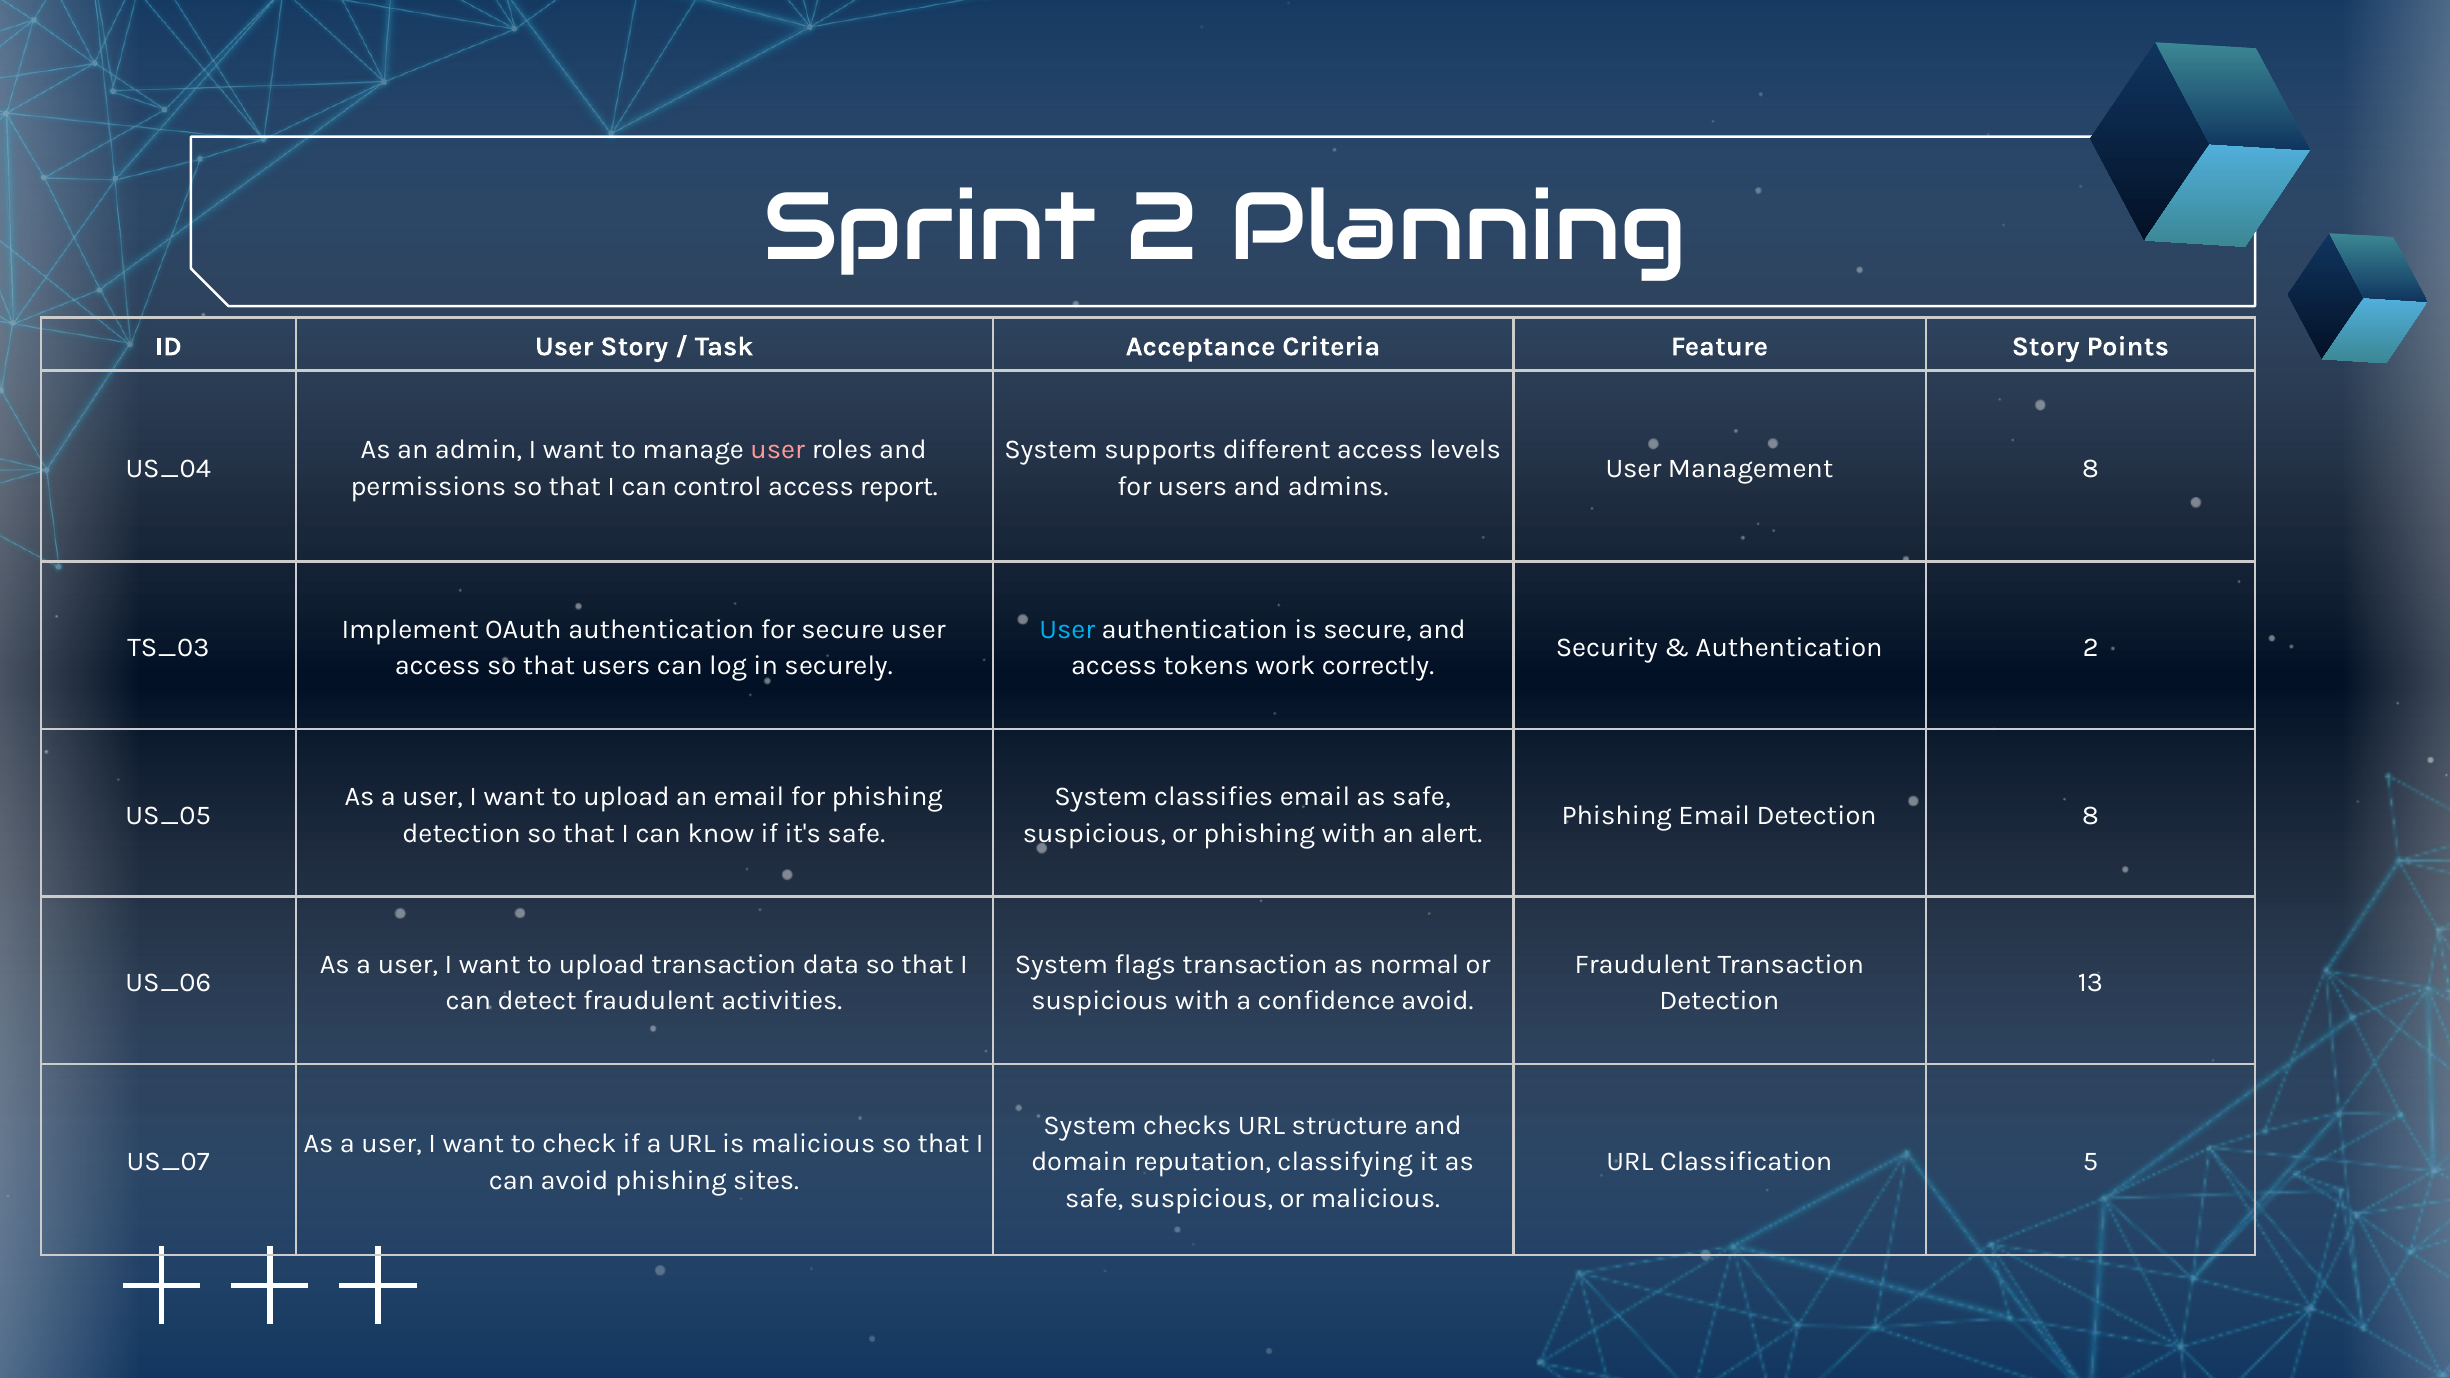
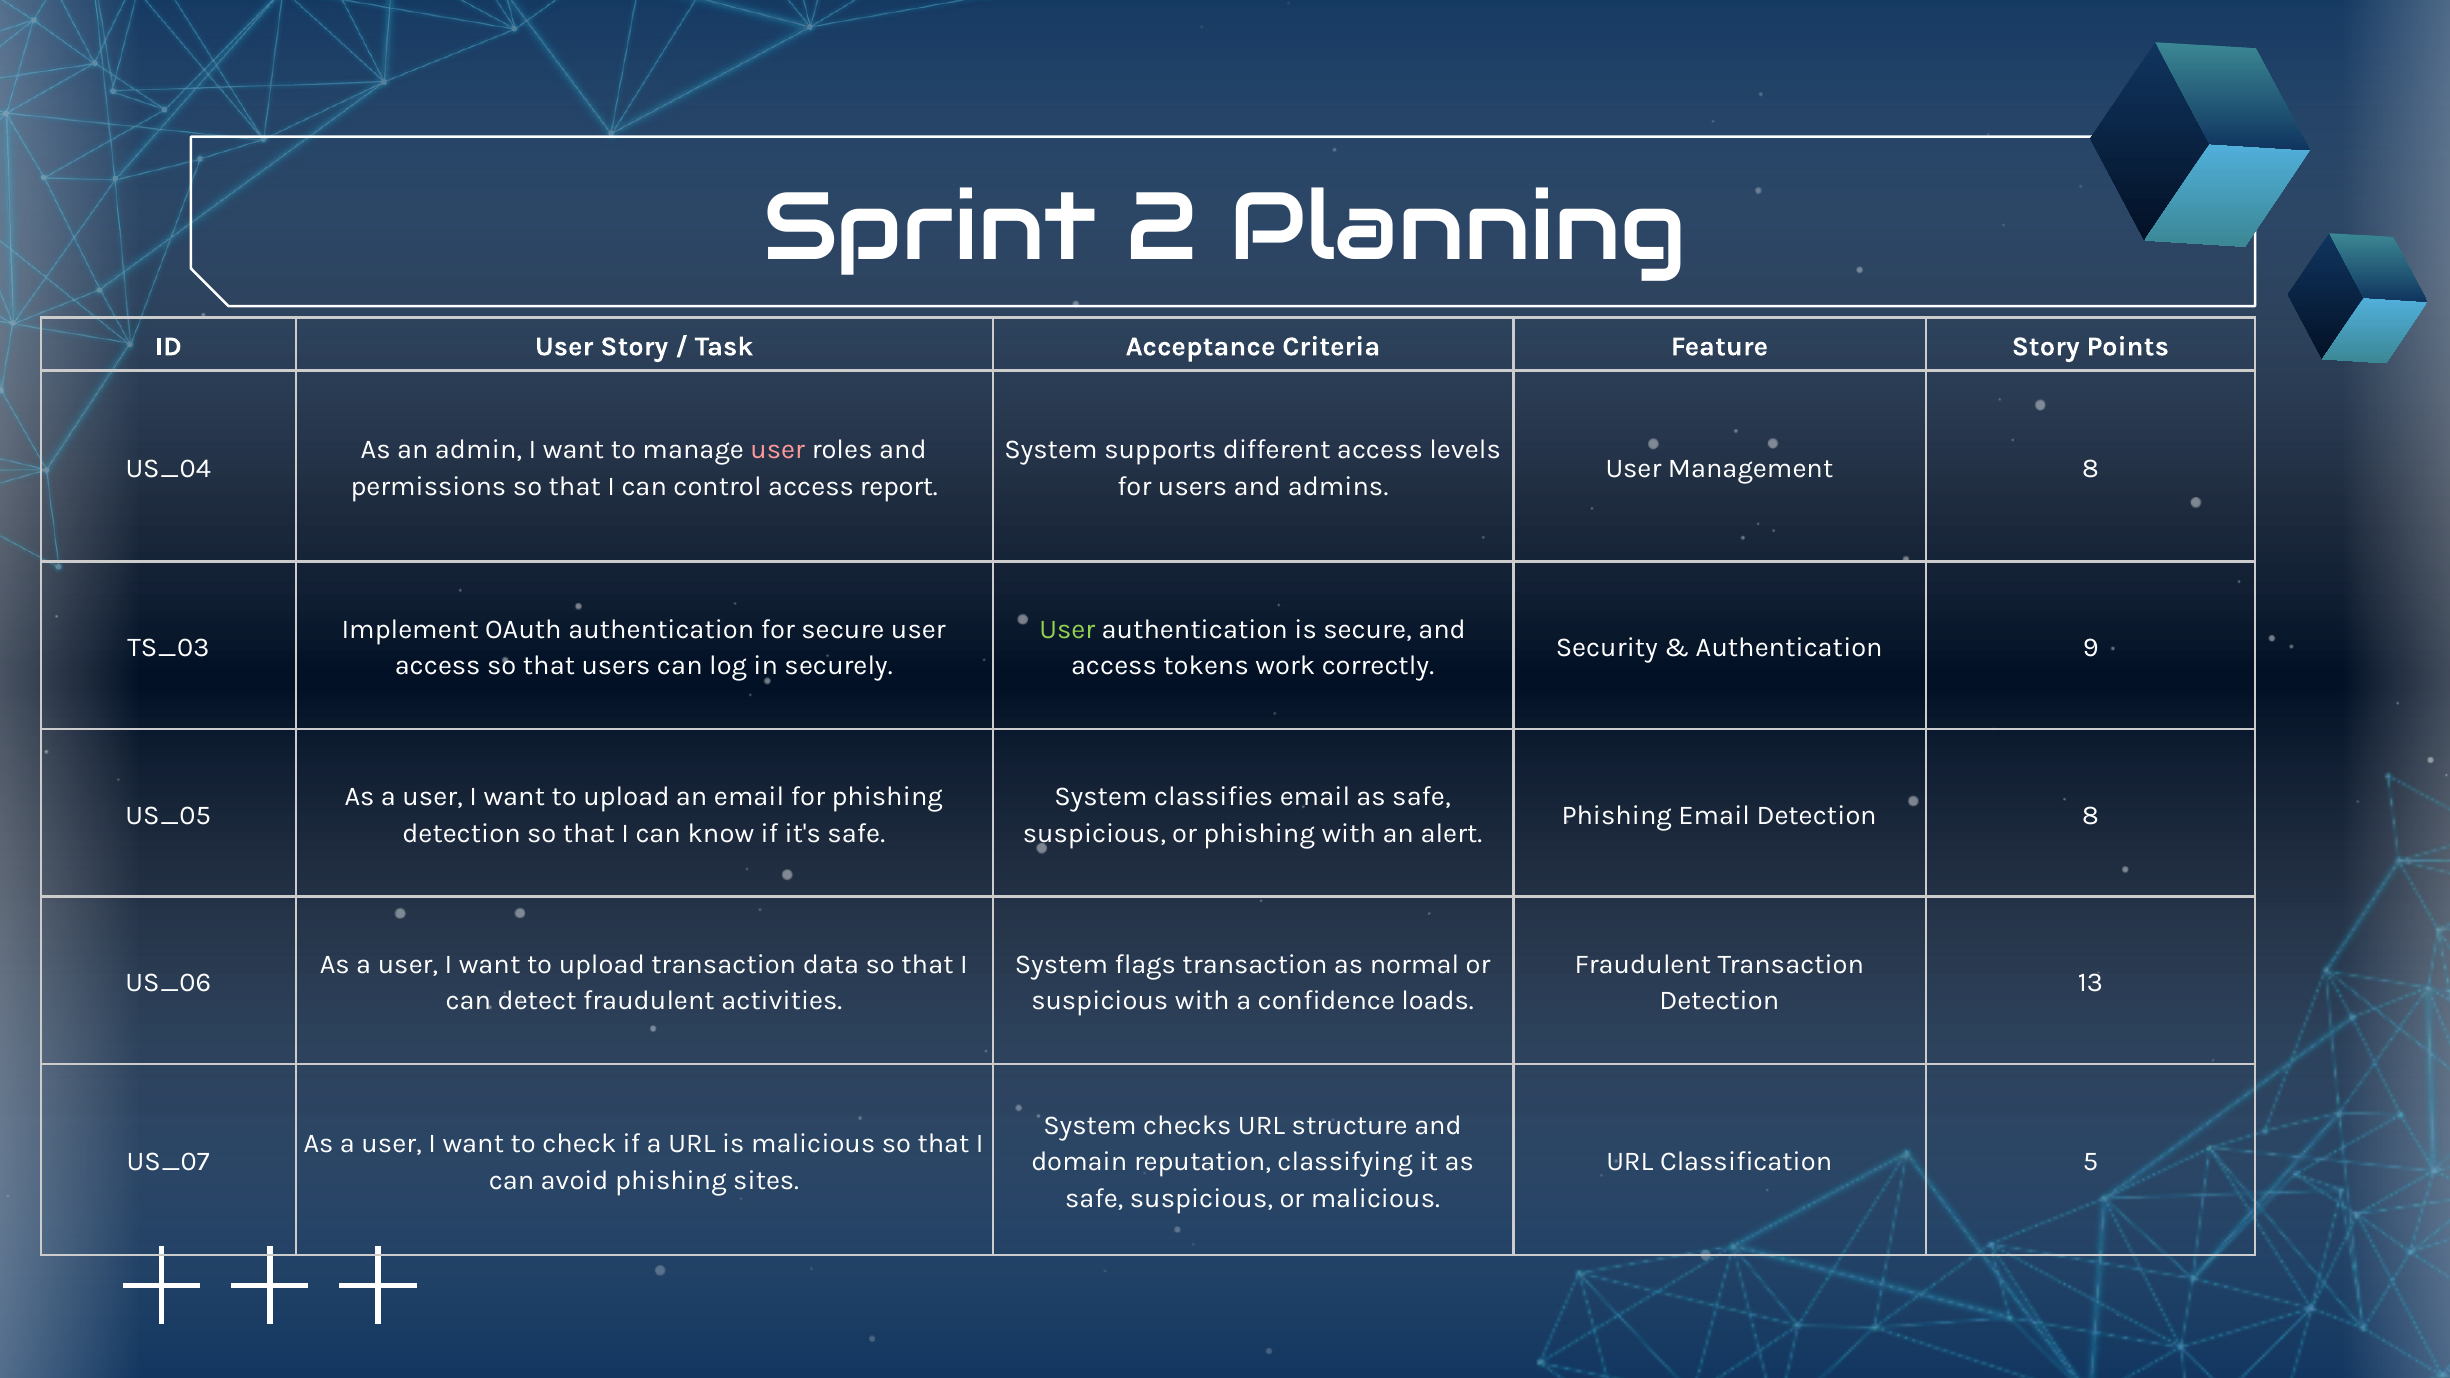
User at (1067, 629) colour: light blue -> light green
Authentication 2: 2 -> 9
confidence avoid: avoid -> loads
